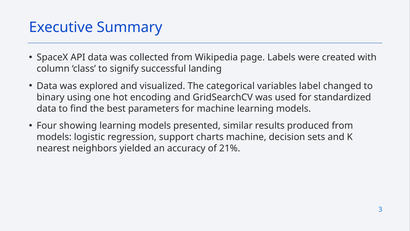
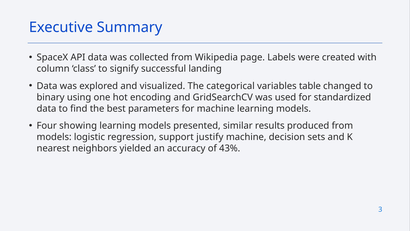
label: label -> table
charts: charts -> justify
21%: 21% -> 43%
